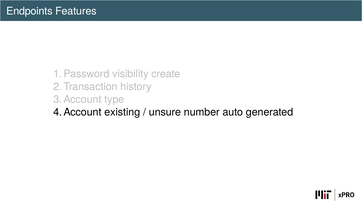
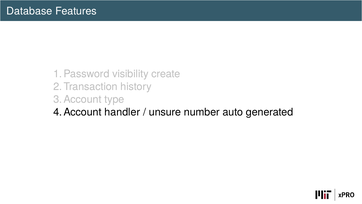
Endpoints: Endpoints -> Database
existing: existing -> handler
